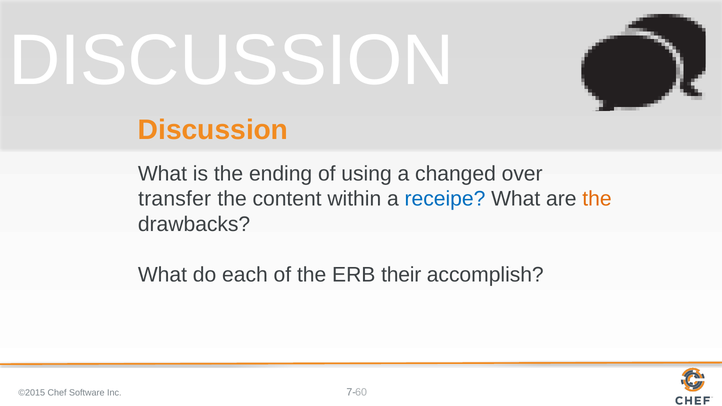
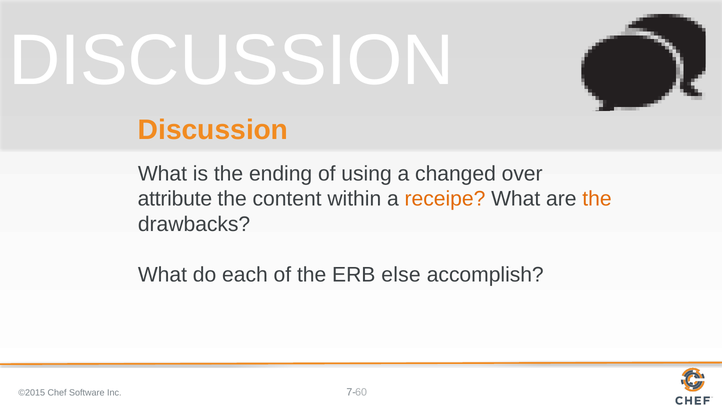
transfer: transfer -> attribute
receipe colour: blue -> orange
their: their -> else
